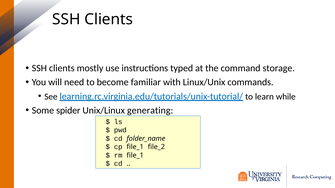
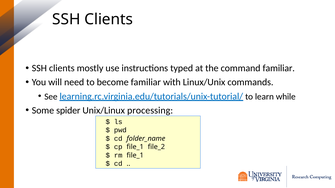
command storage: storage -> familiar
generating: generating -> processing
